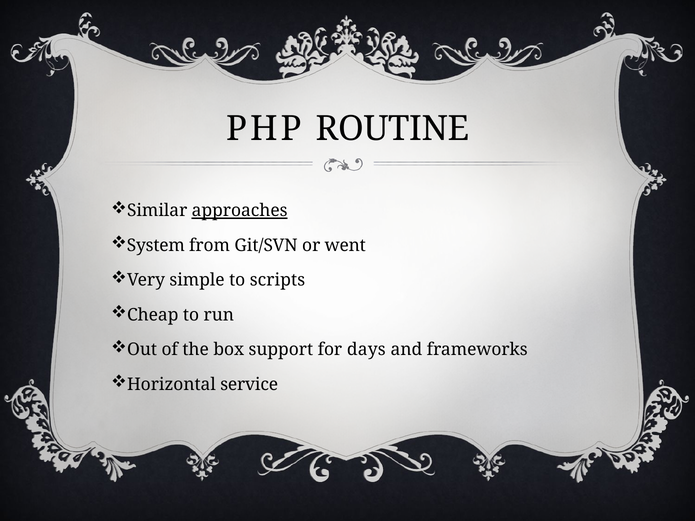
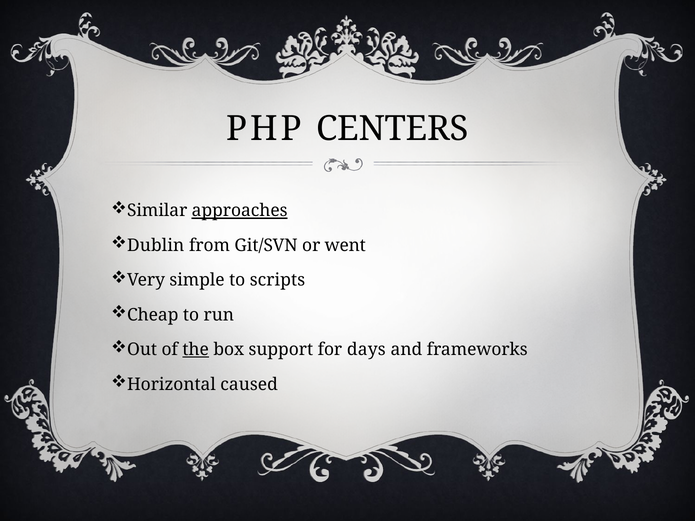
ROUTINE: ROUTINE -> CENTERS
System: System -> Dublin
the underline: none -> present
service: service -> caused
